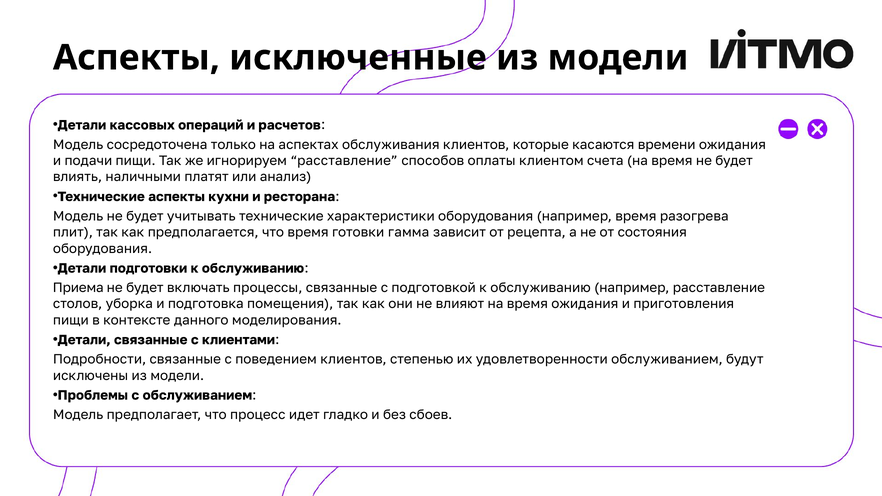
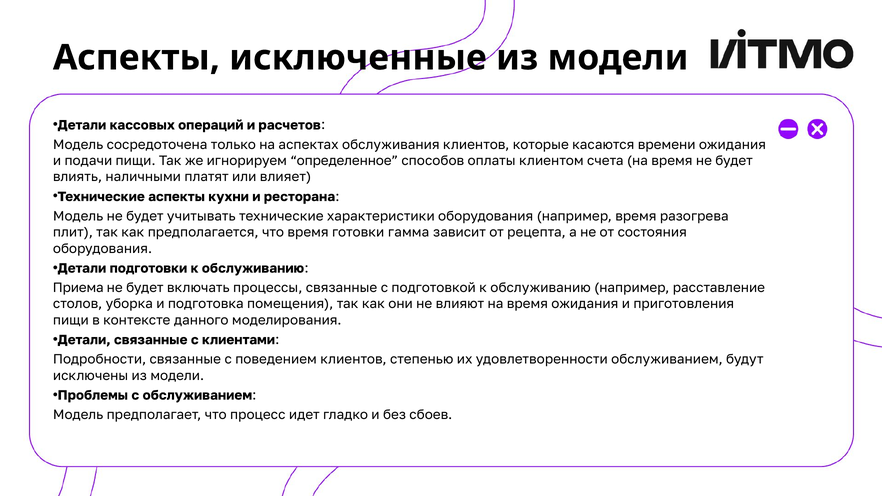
игнорируем расставление: расставление -> определенное
анализ: анализ -> влияет
